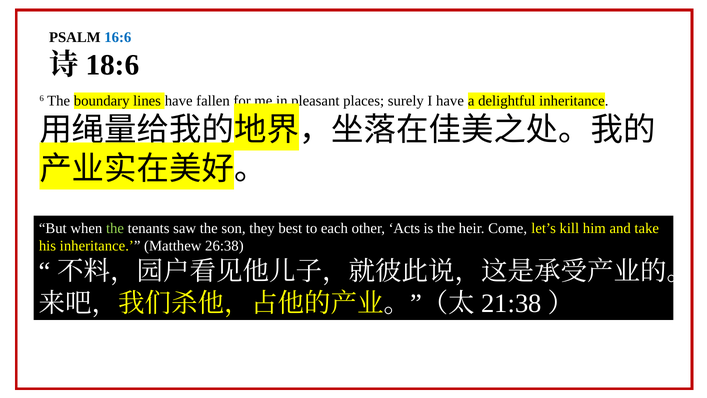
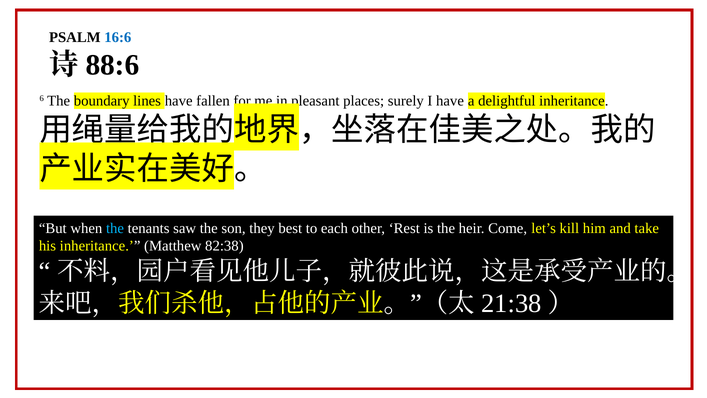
18:6: 18:6 -> 88:6
the at (115, 228) colour: light green -> light blue
Acts: Acts -> Rest
26:38: 26:38 -> 82:38
